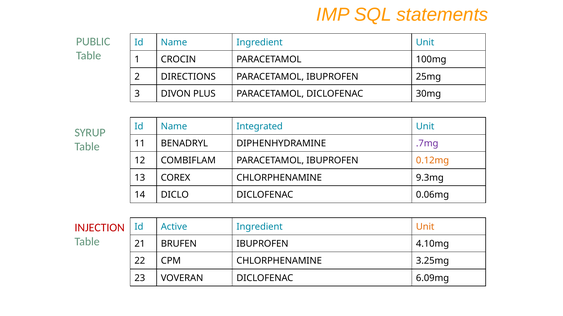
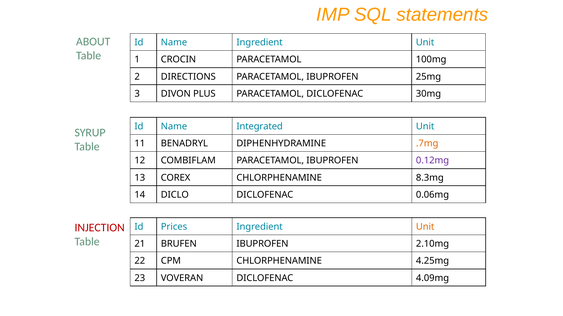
PUBLIC: PUBLIC -> ABOUT
.7mg colour: purple -> orange
0.12mg colour: orange -> purple
9.3mg: 9.3mg -> 8.3mg
Active: Active -> Prices
4.10mg: 4.10mg -> 2.10mg
3.25mg: 3.25mg -> 4.25mg
6.09mg: 6.09mg -> 4.09mg
